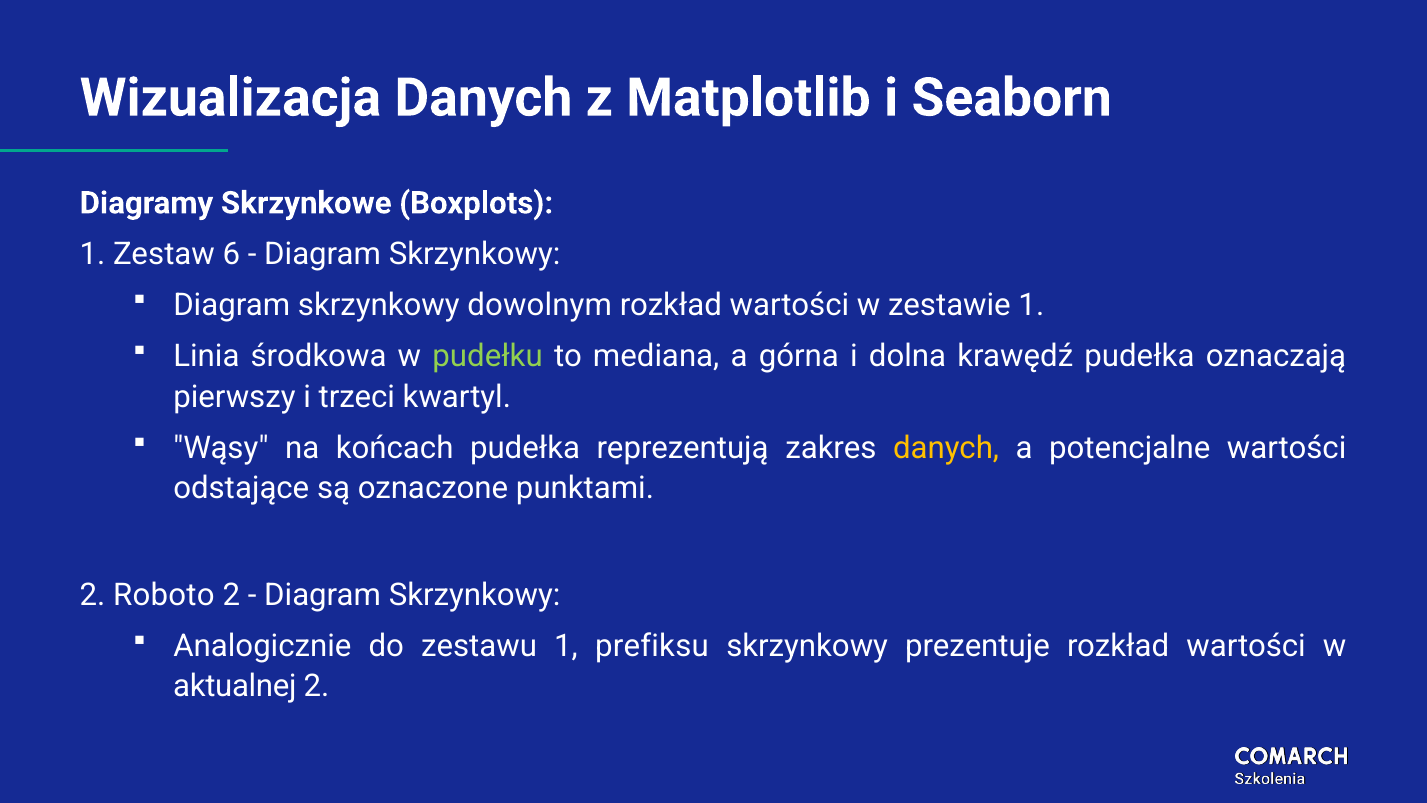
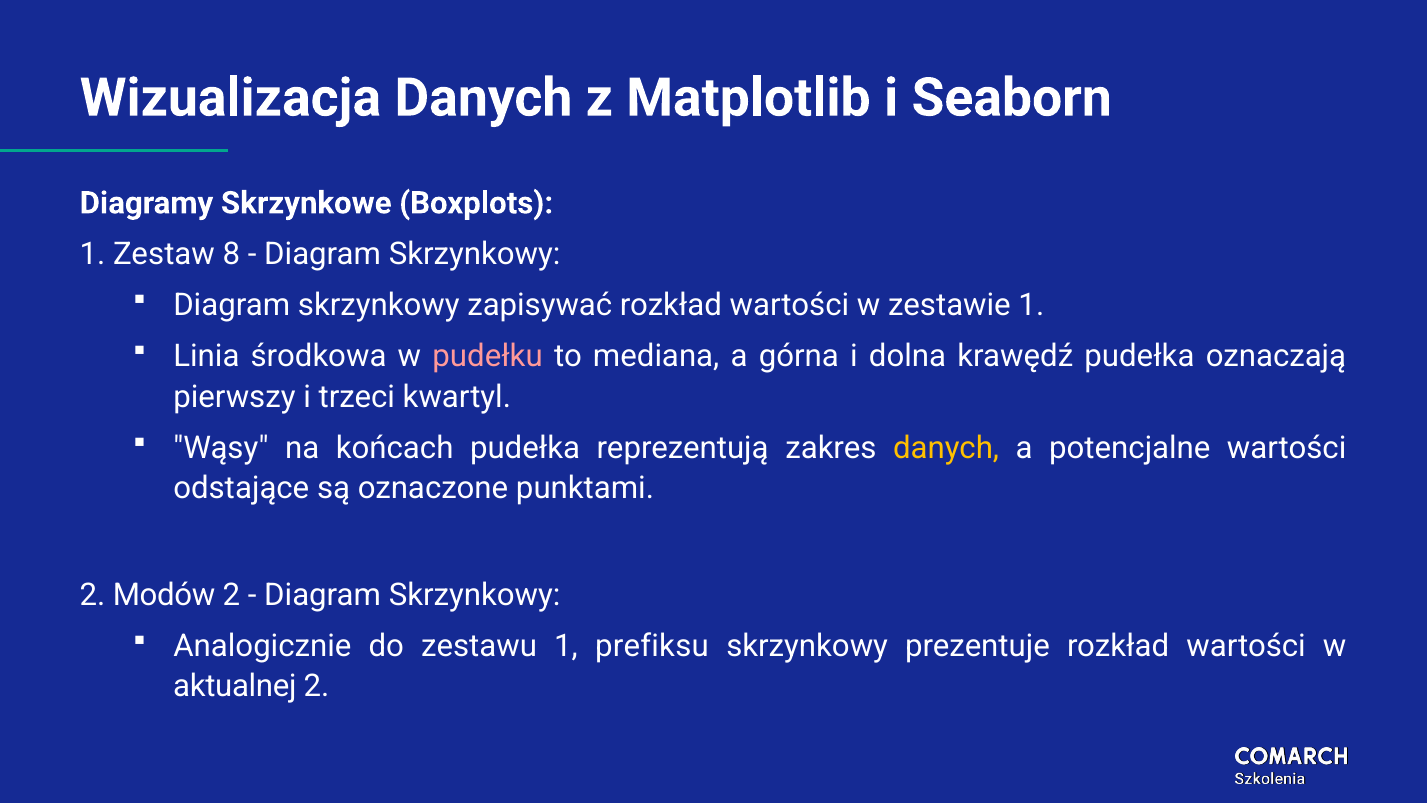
6: 6 -> 8
dowolnym: dowolnym -> zapisywać
pudełku colour: light green -> pink
Roboto: Roboto -> Modów
